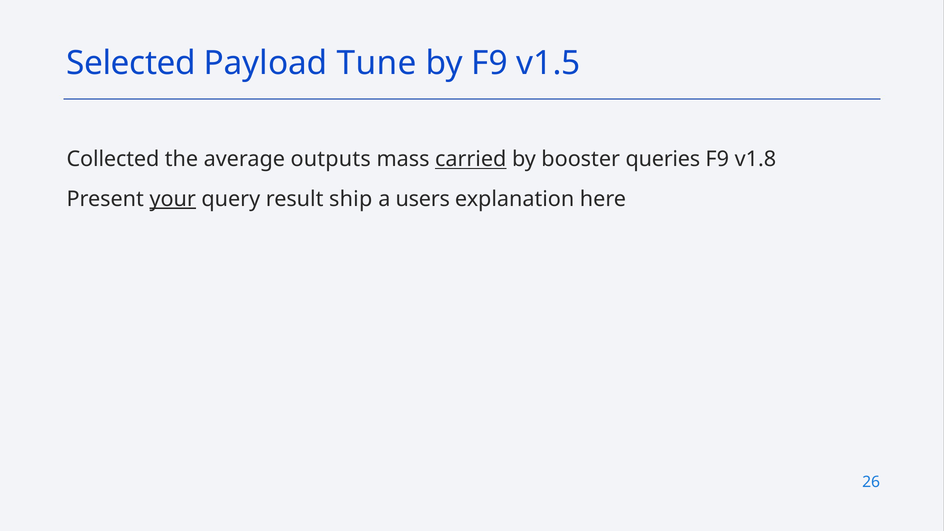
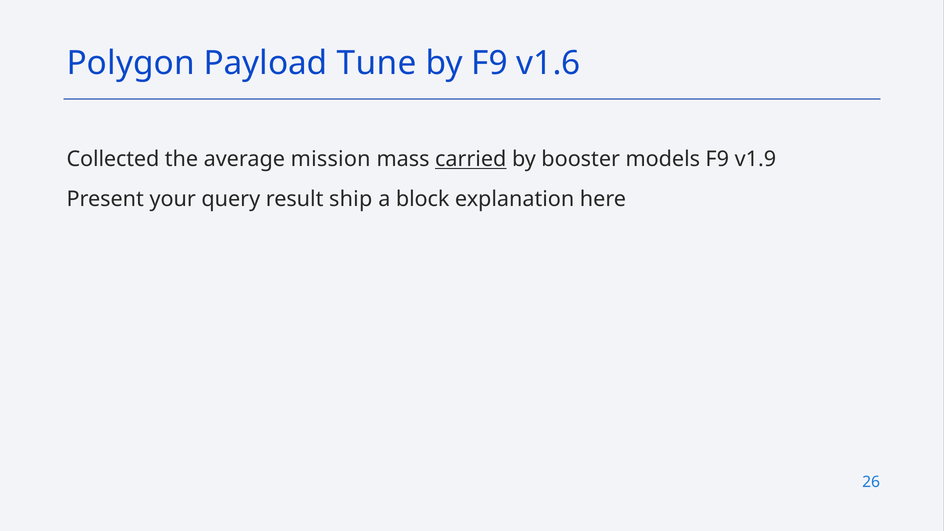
Selected: Selected -> Polygon
v1.5: v1.5 -> v1.6
outputs: outputs -> mission
queries: queries -> models
v1.8: v1.8 -> v1.9
your underline: present -> none
users: users -> block
